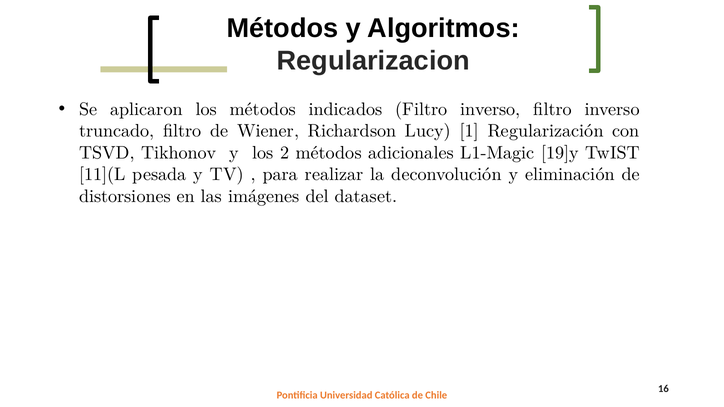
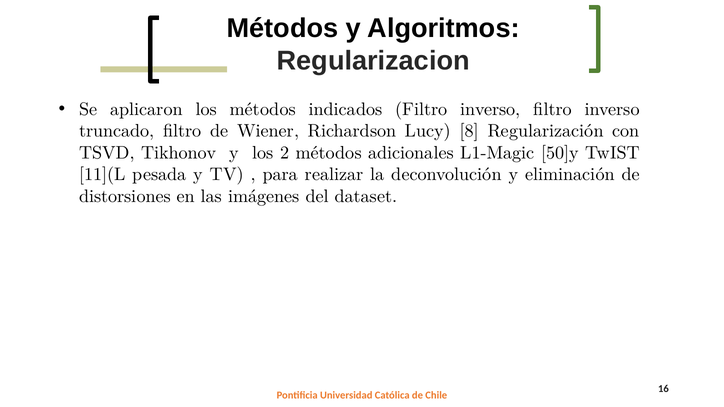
1: 1 -> 8
19]y: 19]y -> 50]y
